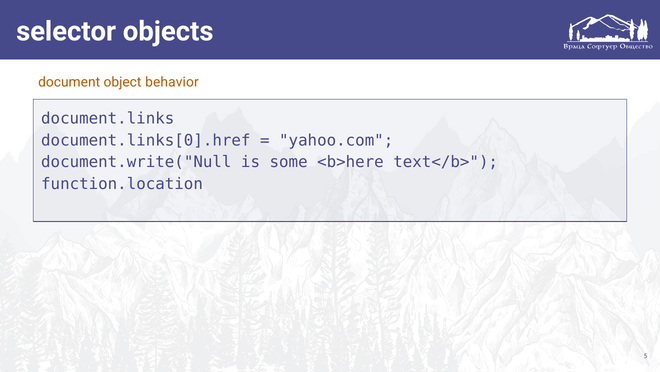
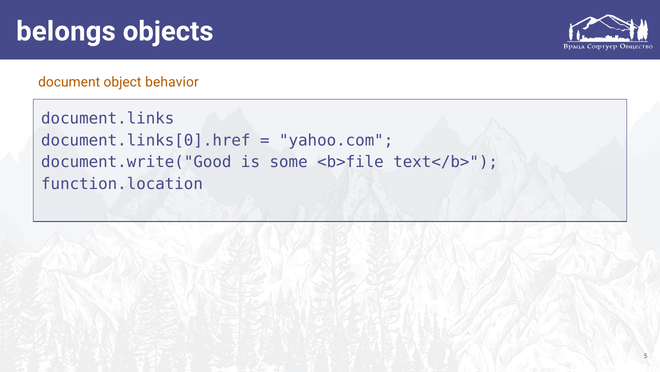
selector: selector -> belongs
document.write("Null: document.write("Null -> document.write("Good
<b>here: <b>here -> <b>file
